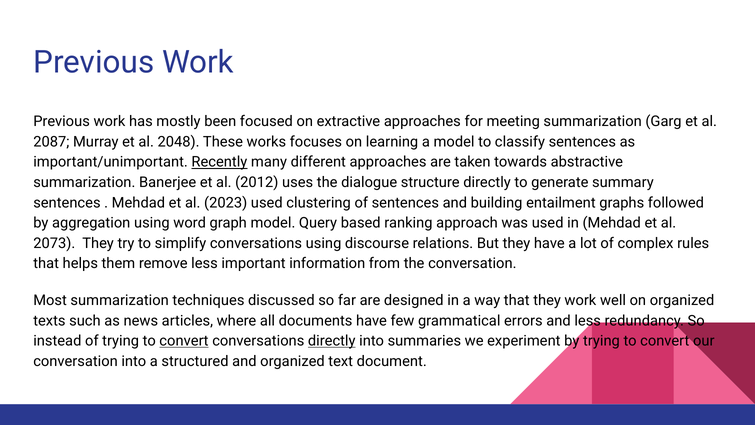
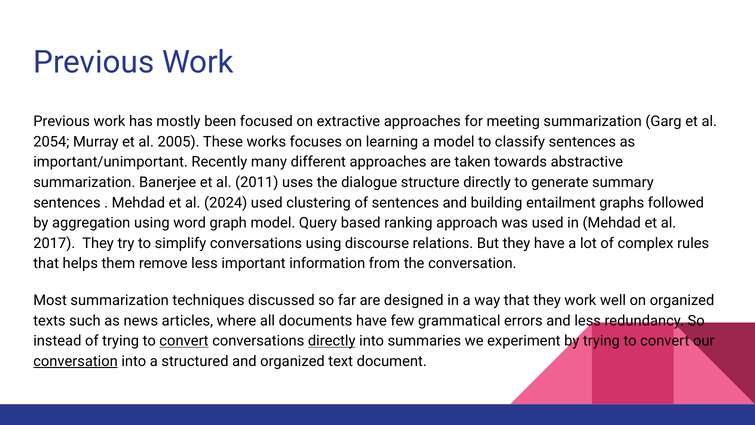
2087: 2087 -> 2054
2048: 2048 -> 2005
Recently underline: present -> none
2012: 2012 -> 2011
2023: 2023 -> 2024
2073: 2073 -> 2017
conversation at (76, 361) underline: none -> present
